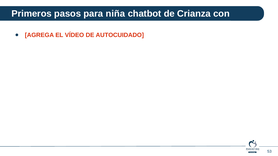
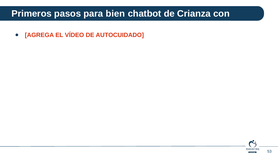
niña: niña -> bien
